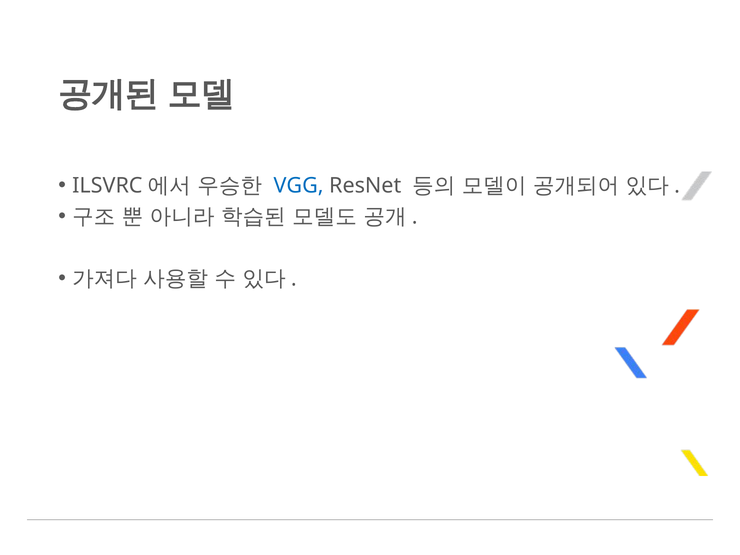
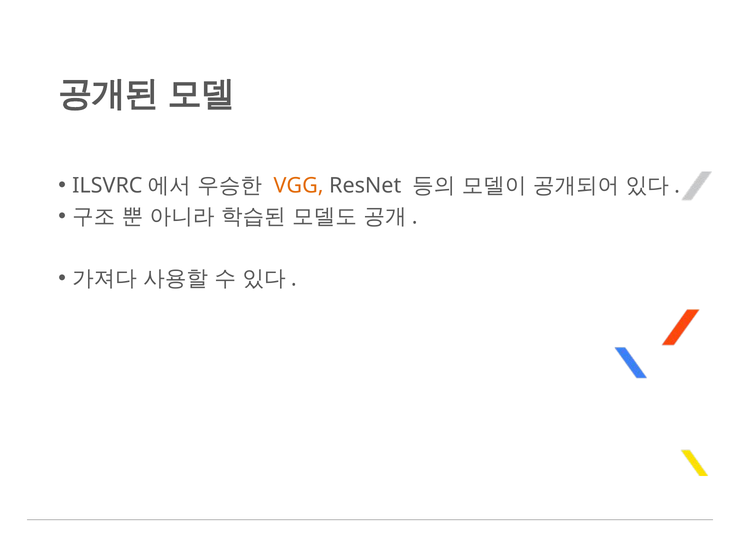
VGG colour: blue -> orange
